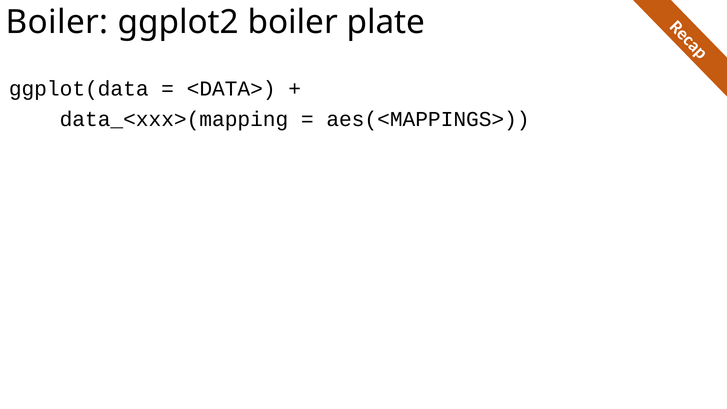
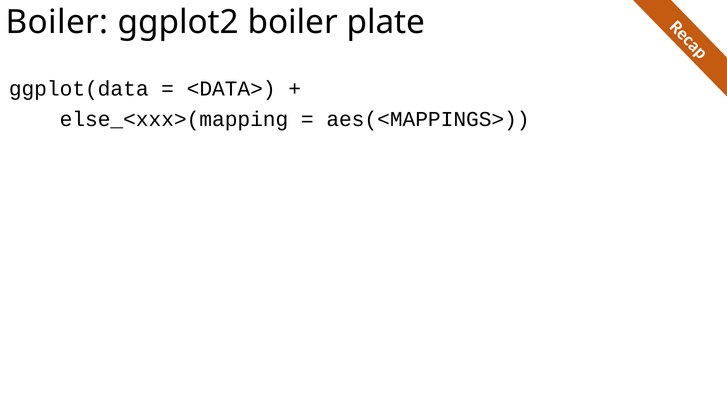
data_<xxx>(mapping: data_<xxx>(mapping -> else_<xxx>(mapping
